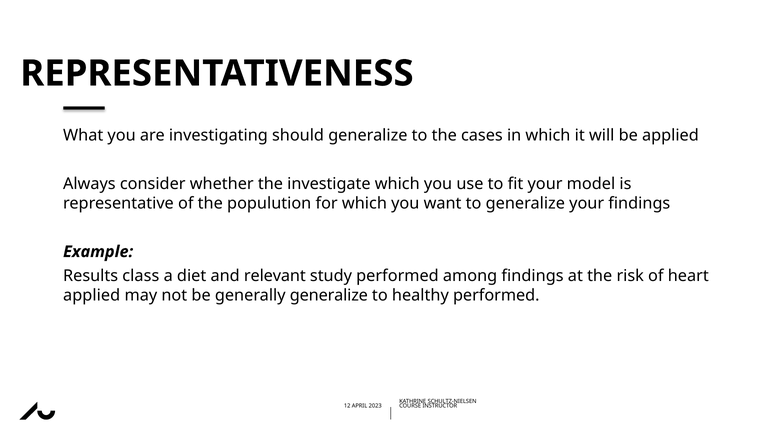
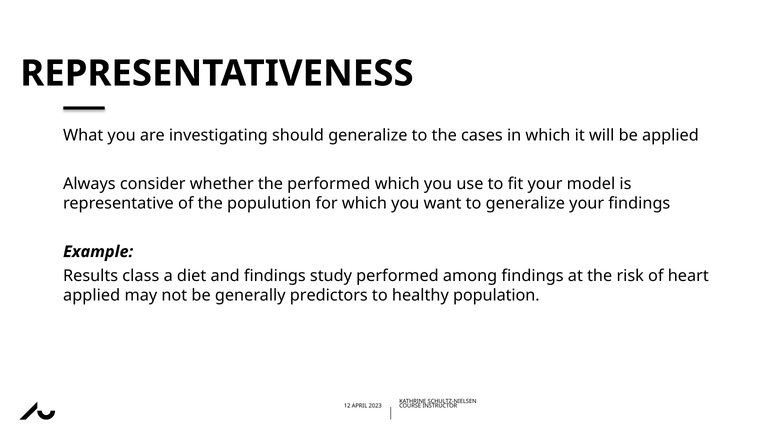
the investigate: investigate -> performed
and relevant: relevant -> findings
generally generalize: generalize -> predictors
healthy performed: performed -> population
